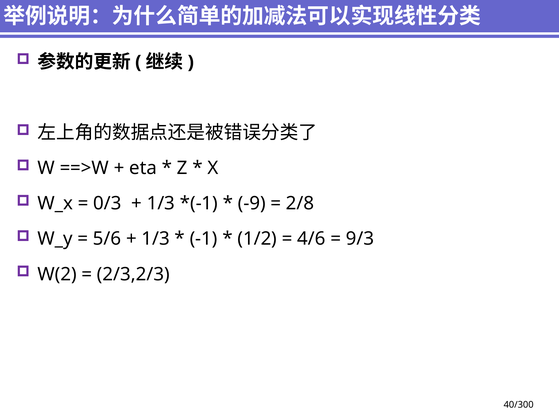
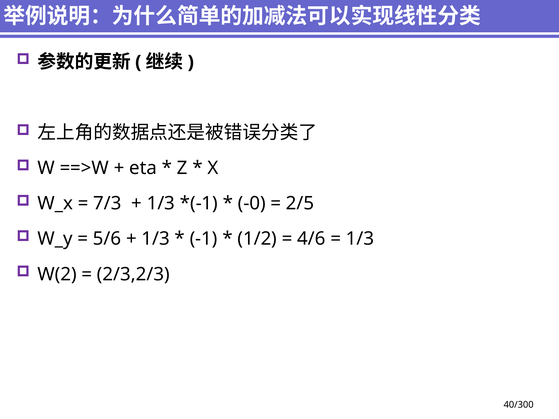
0/3: 0/3 -> 7/3
-9: -9 -> -0
2/8: 2/8 -> 2/5
9/3 at (360, 239): 9/3 -> 1/3
